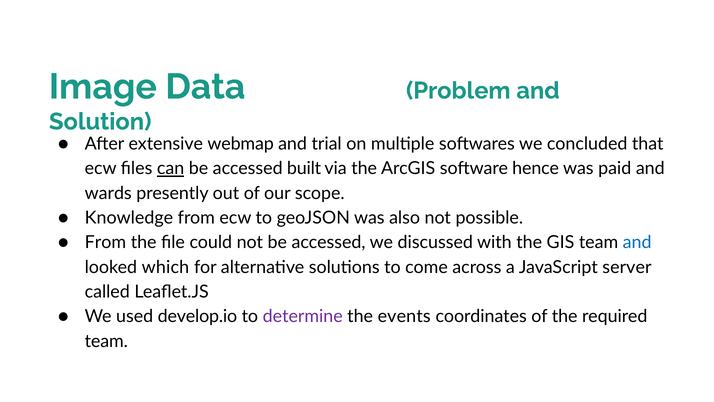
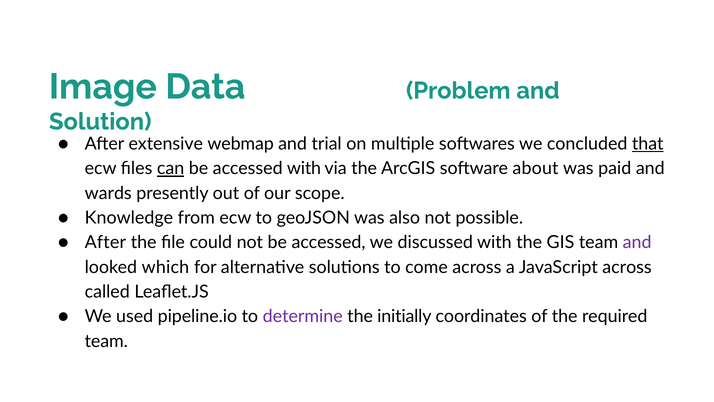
that underline: none -> present
accessed built: built -> with
hence: hence -> about
From at (105, 242): From -> After
and at (637, 242) colour: blue -> purple
JavaScript server: server -> across
develop.io: develop.io -> pipeline.io
events: events -> initially
